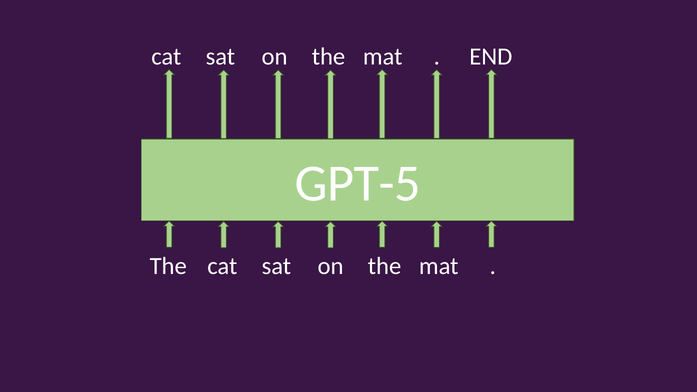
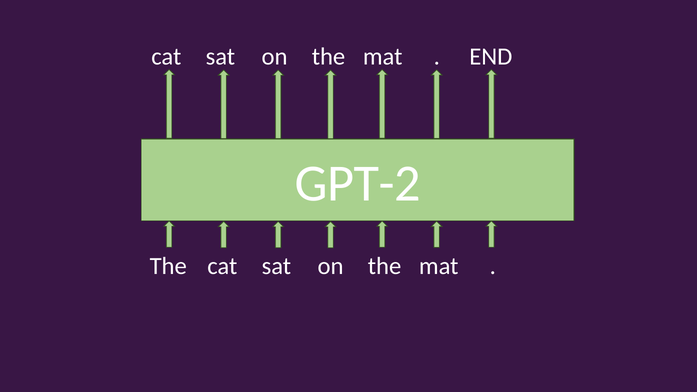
GPT-5: GPT-5 -> GPT-2
